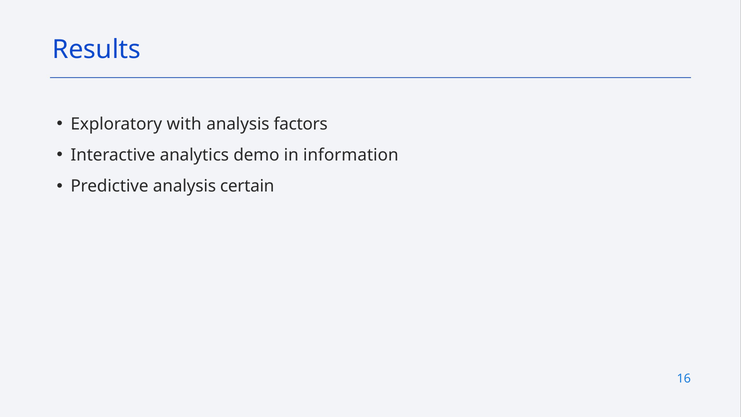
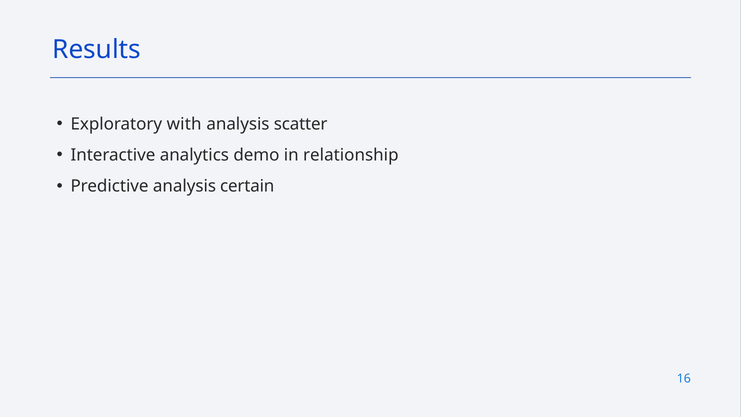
factors: factors -> scatter
information: information -> relationship
